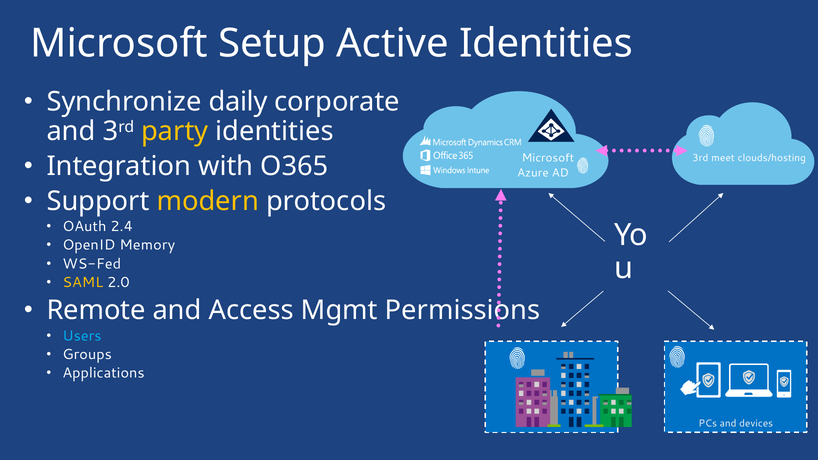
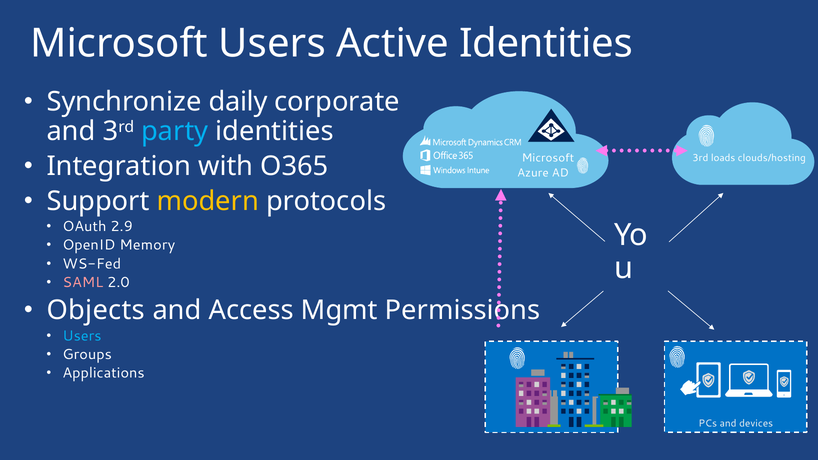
Microsoft Setup: Setup -> Users
party colour: yellow -> light blue
meet: meet -> loads
2.4: 2.4 -> 2.9
SAML colour: yellow -> pink
Remote: Remote -> Objects
